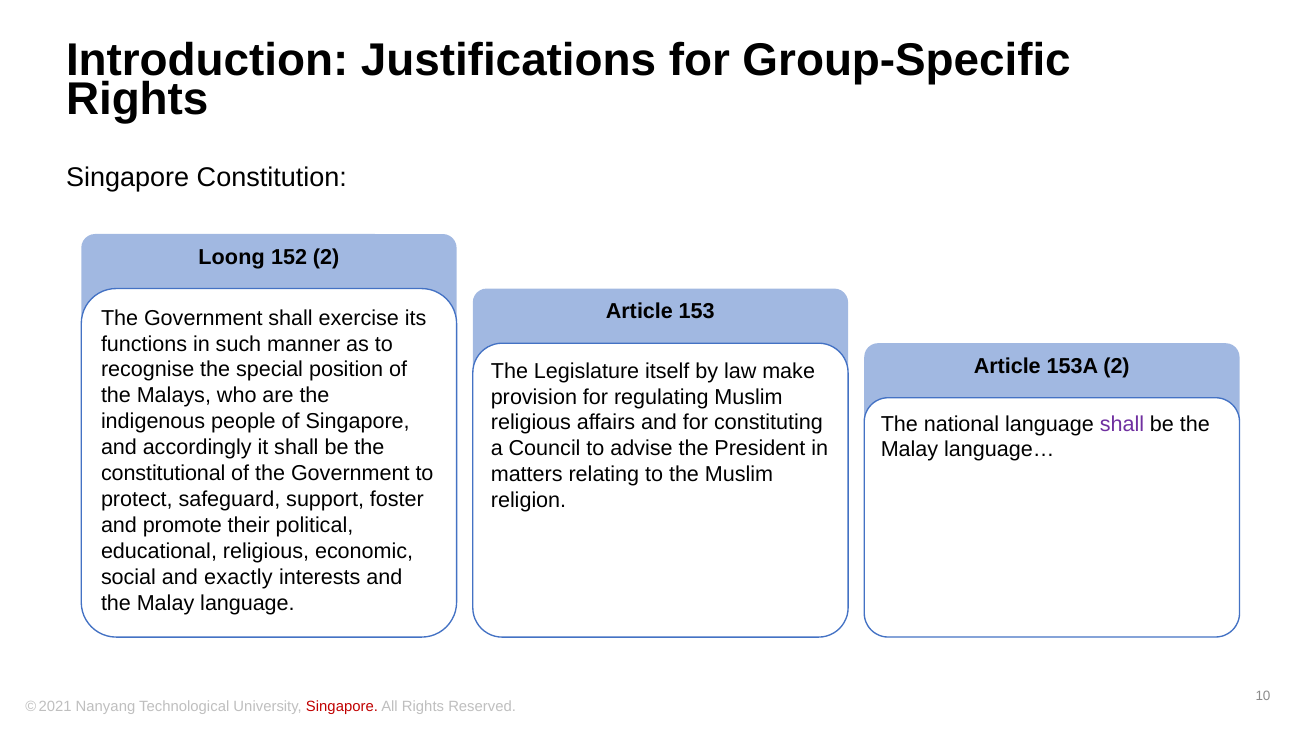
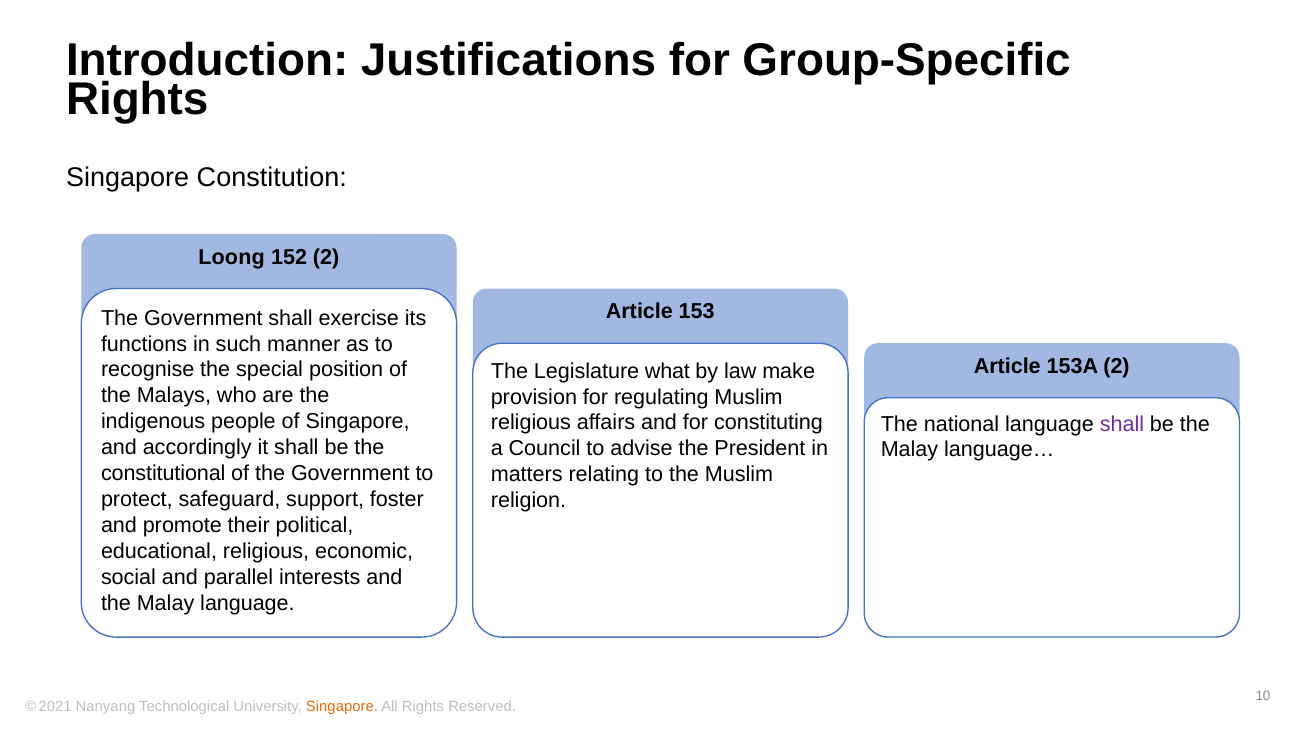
itself: itself -> what
exactly: exactly -> parallel
Singapore at (342, 707) colour: red -> orange
